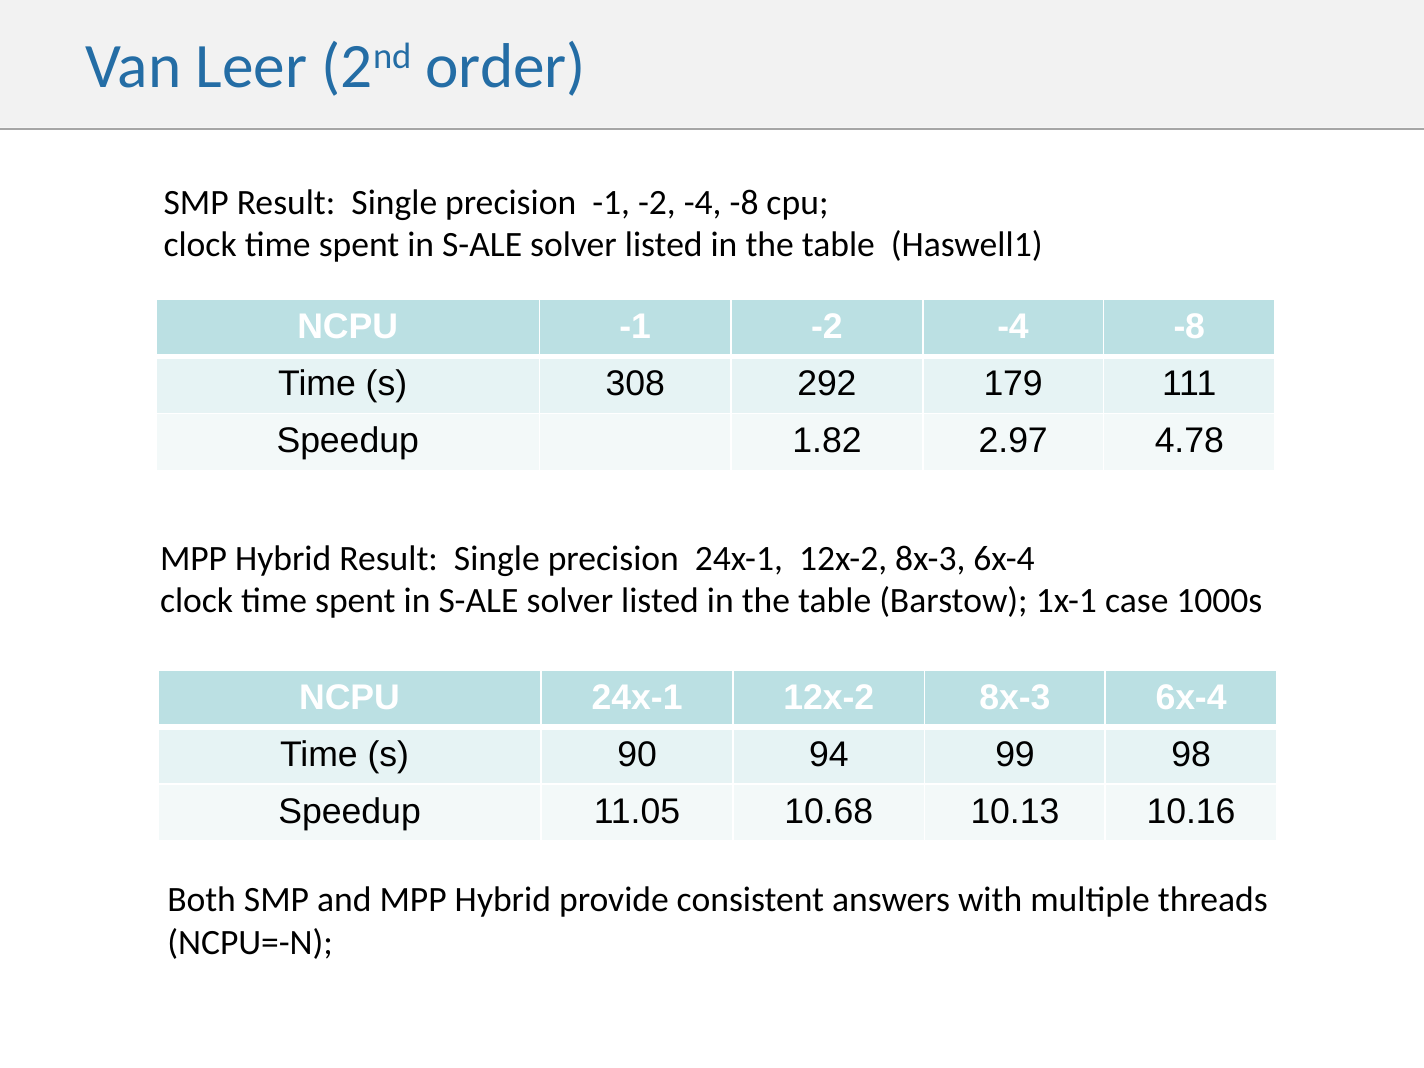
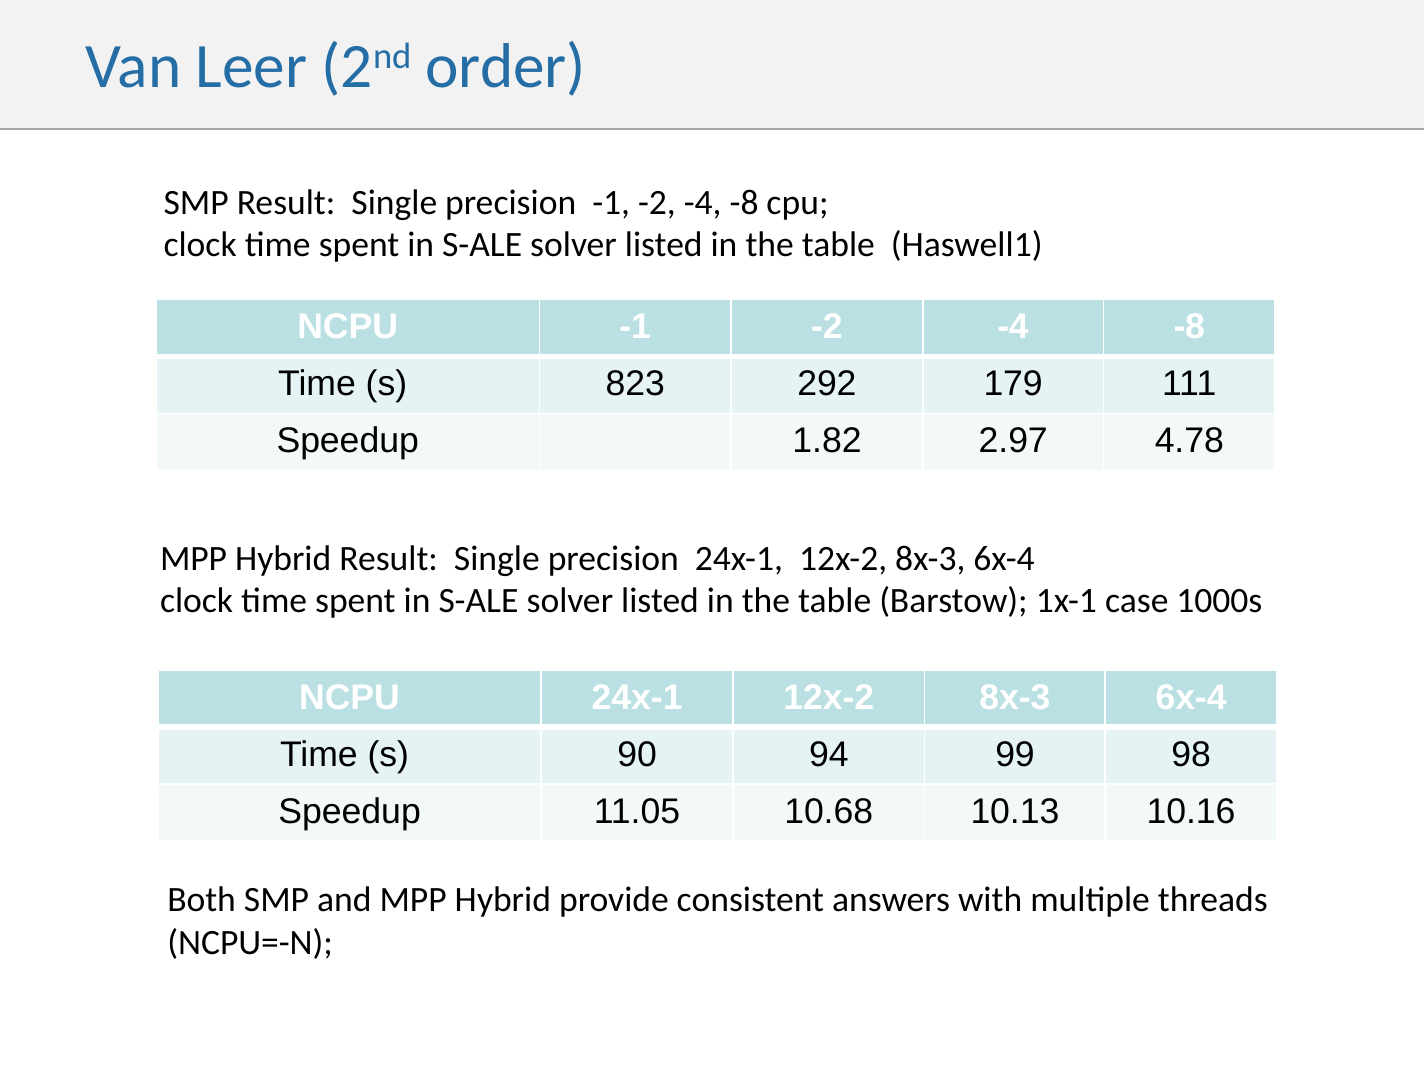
308: 308 -> 823
